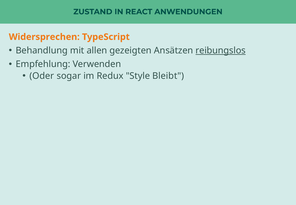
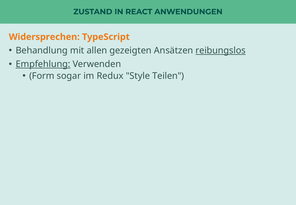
Empfehlung underline: none -> present
Oder: Oder -> Form
Bleibt: Bleibt -> Teilen
